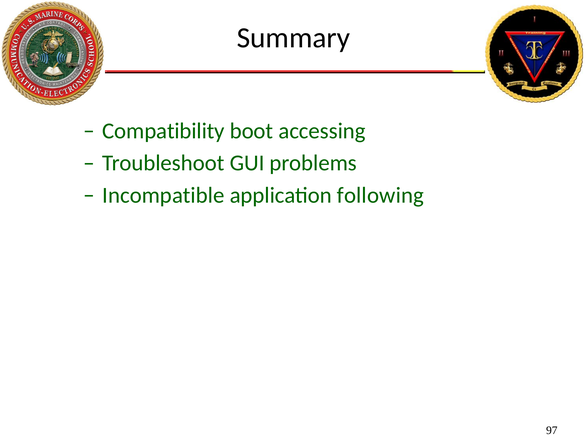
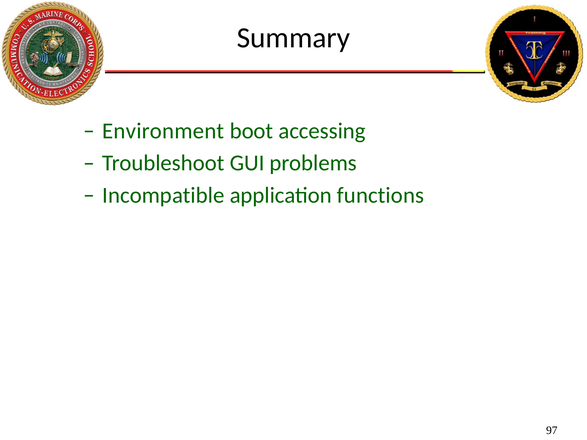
Compatibility: Compatibility -> Environment
following: following -> functions
